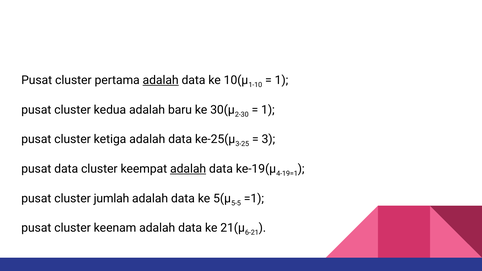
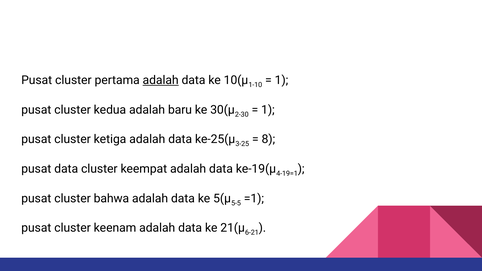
3: 3 -> 8
adalah at (188, 169) underline: present -> none
jumlah: jumlah -> bahwa
